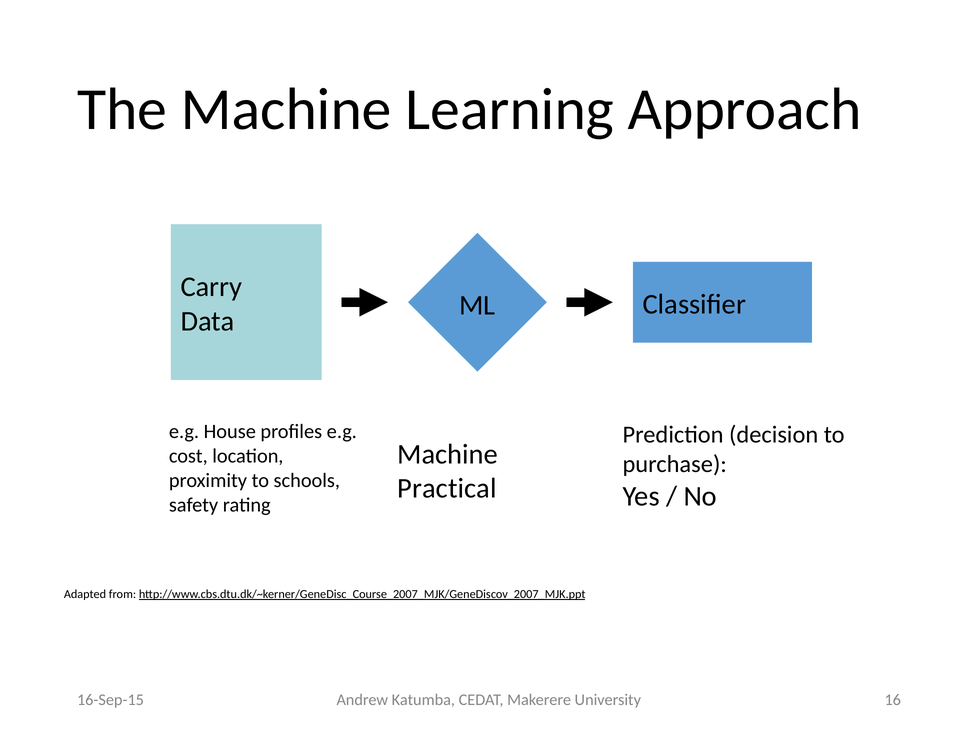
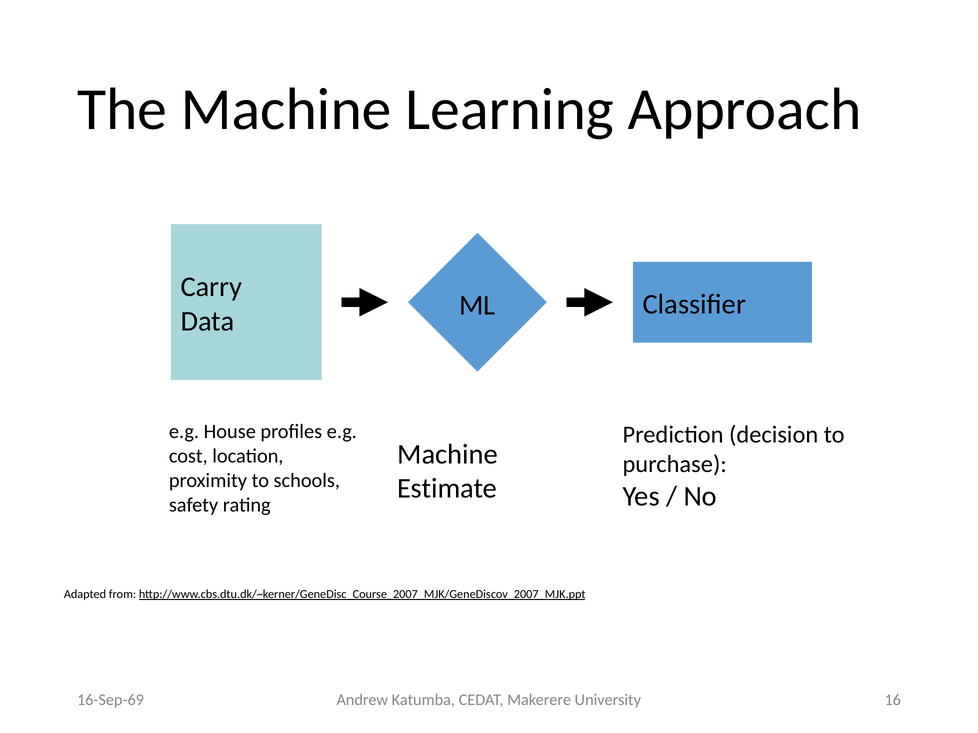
Practical: Practical -> Estimate
16-Sep-15: 16-Sep-15 -> 16-Sep-69
